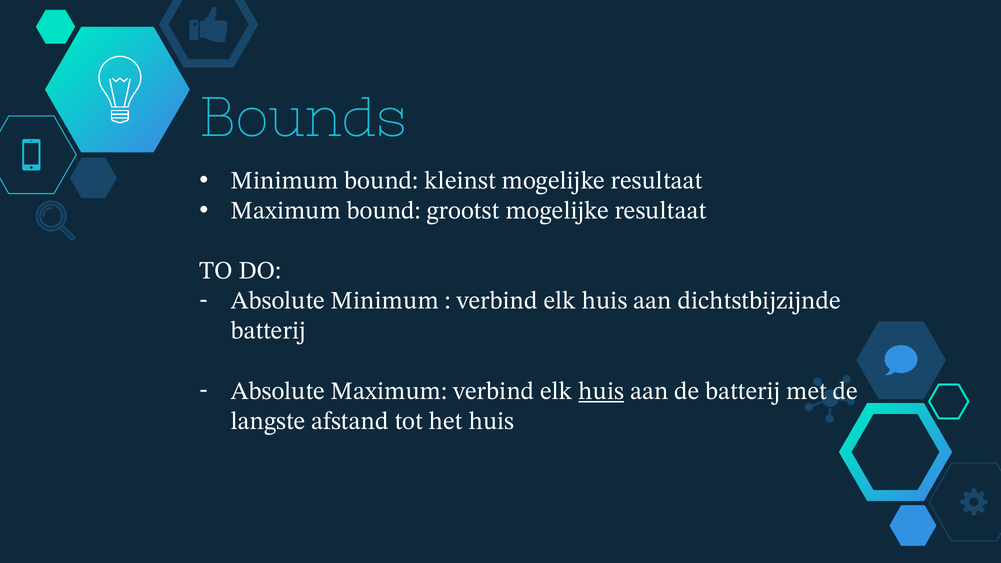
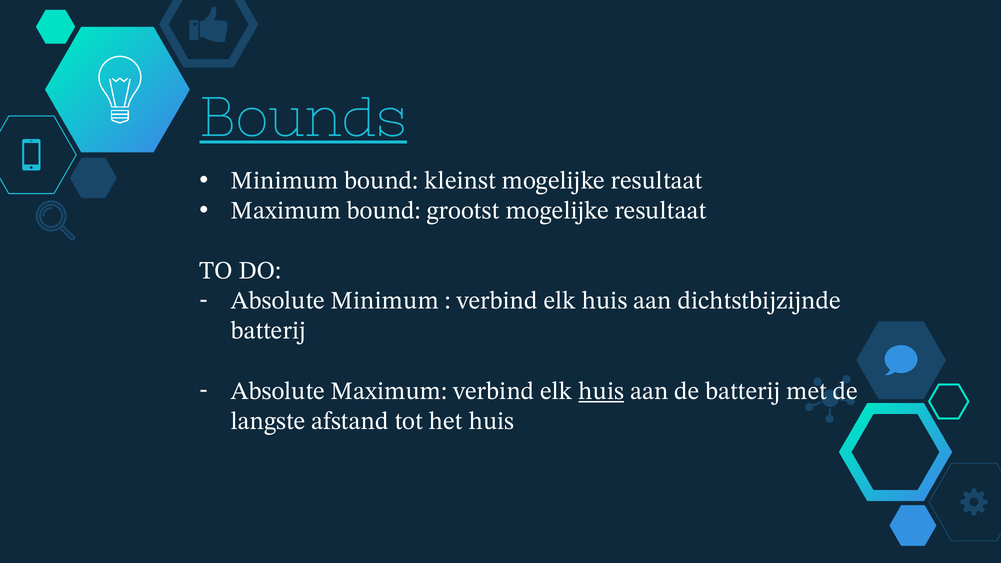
Bounds underline: none -> present
